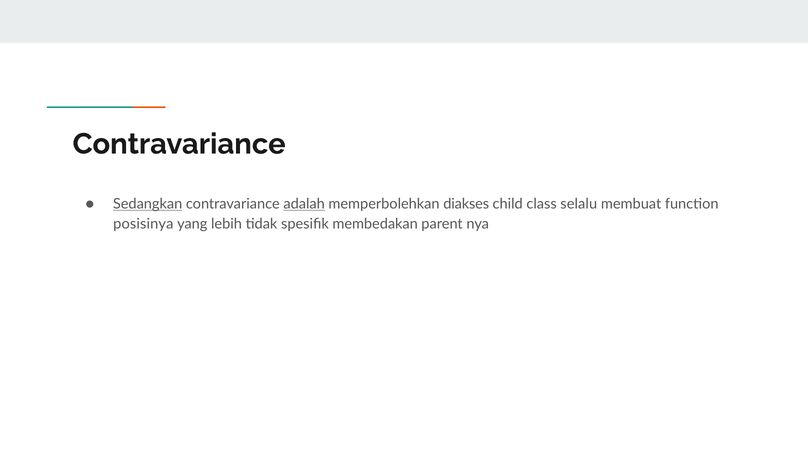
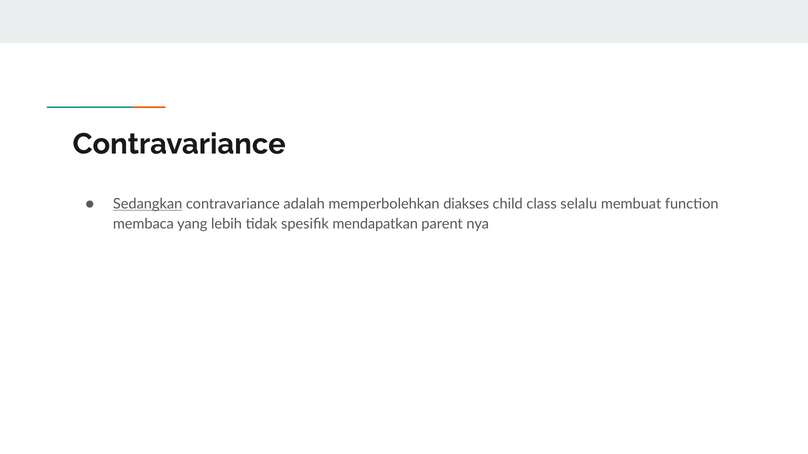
adalah underline: present -> none
posisinya: posisinya -> membaca
membedakan: membedakan -> mendapatkan
